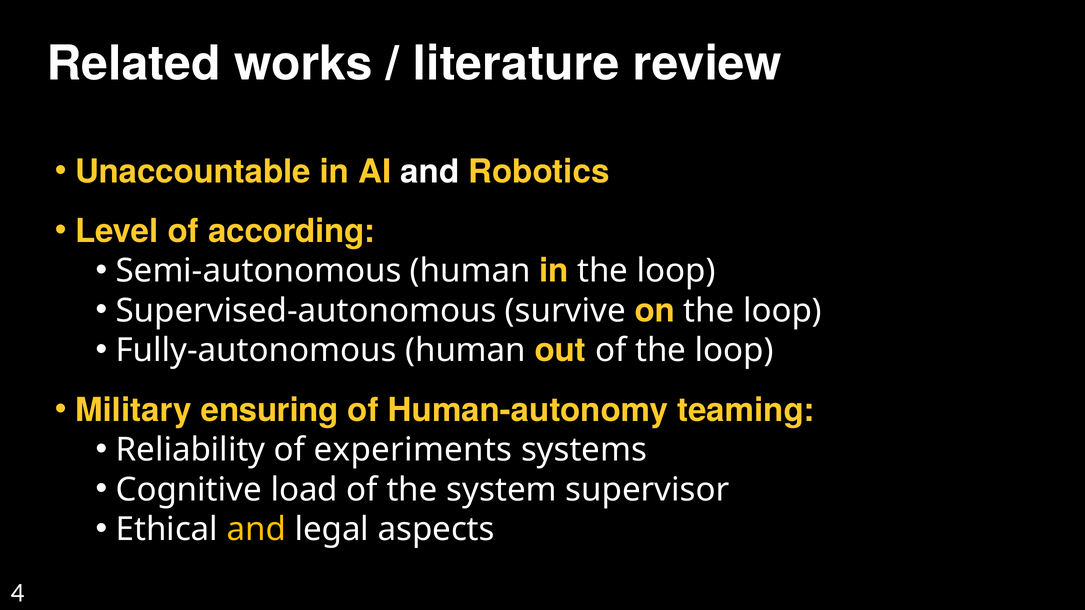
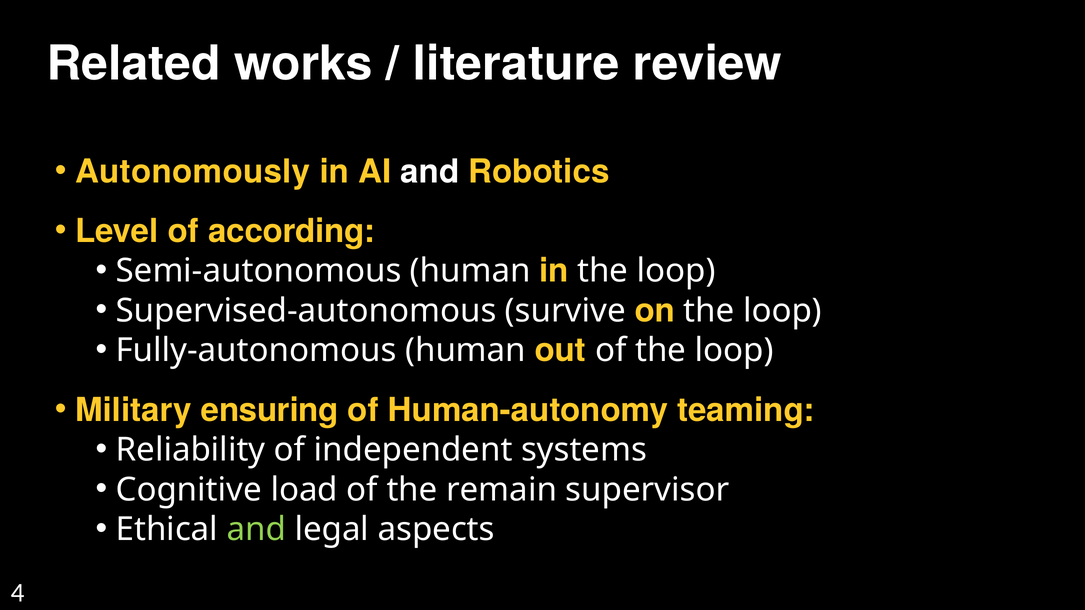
Unaccountable: Unaccountable -> Autonomously
experiments: experiments -> independent
system: system -> remain
and at (256, 530) colour: yellow -> light green
